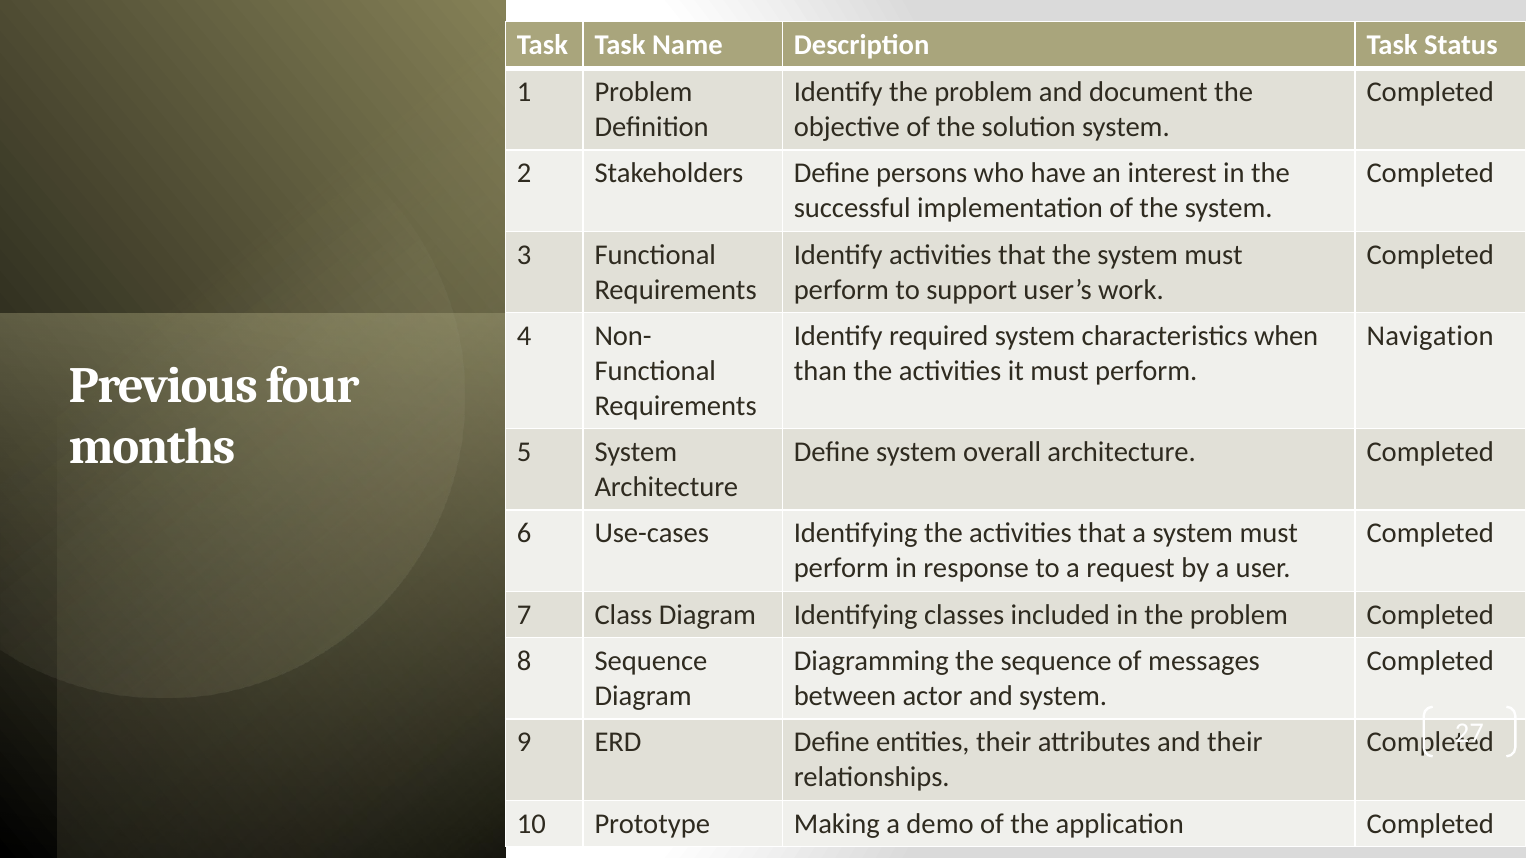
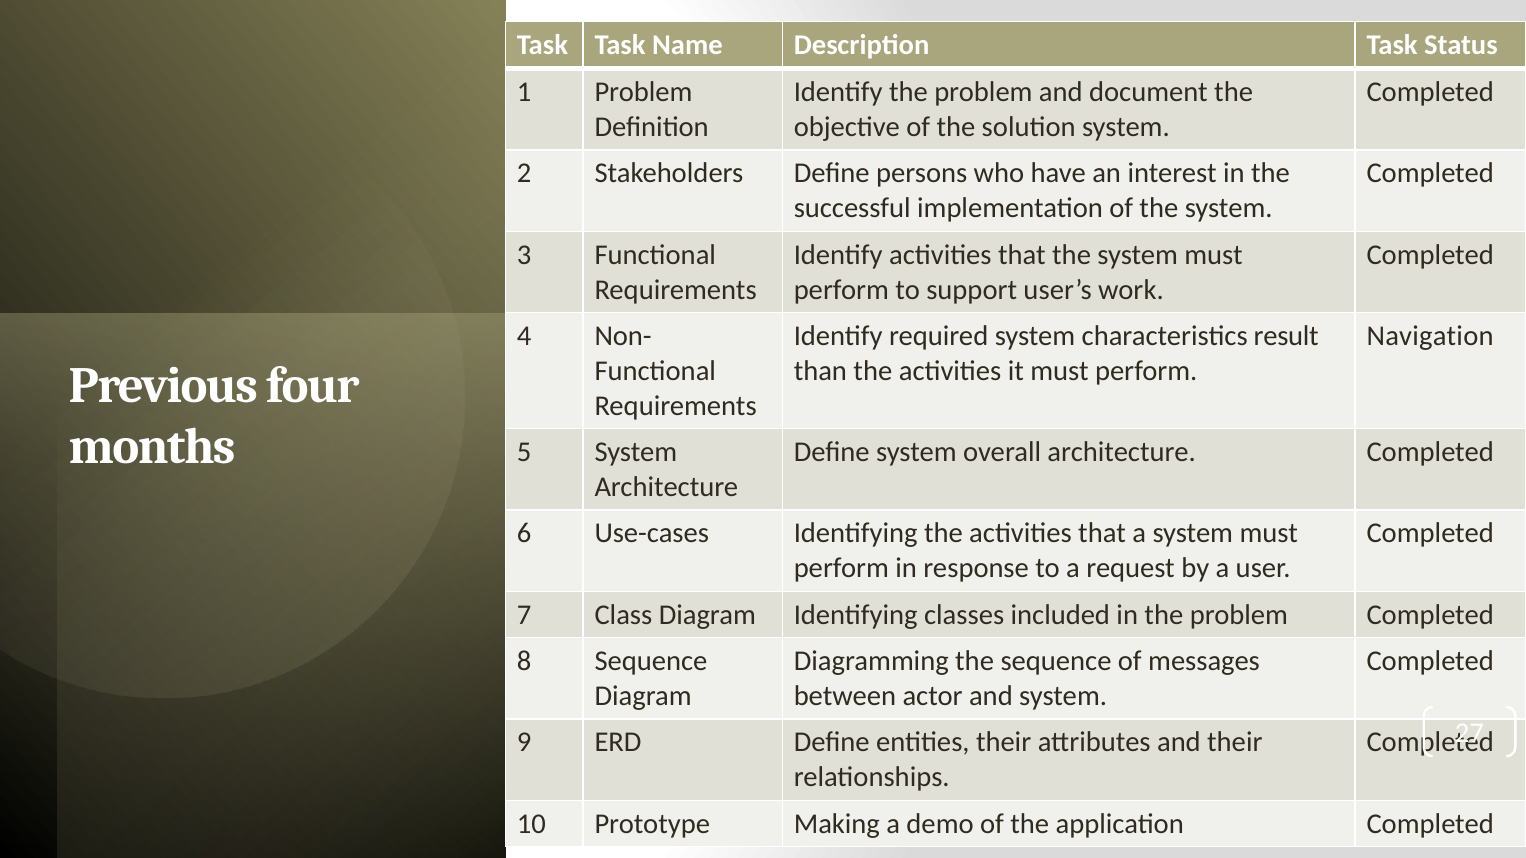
when: when -> result
